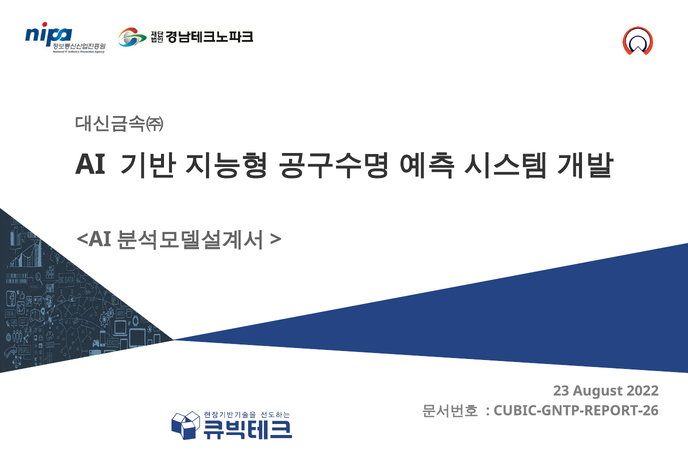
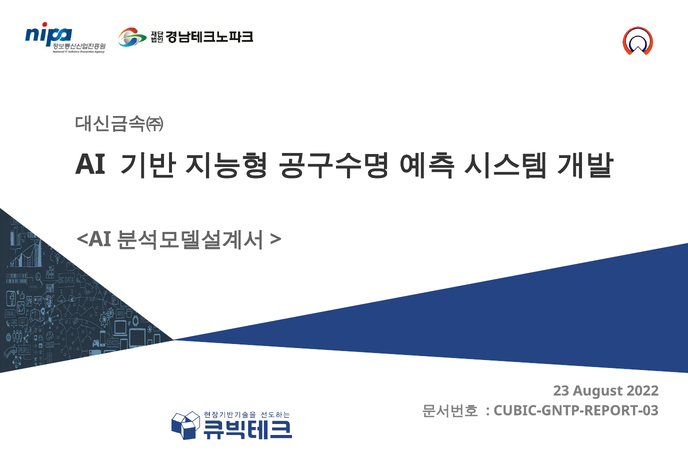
CUBIC-GNTP-REPORT-26: CUBIC-GNTP-REPORT-26 -> CUBIC-GNTP-REPORT-03
